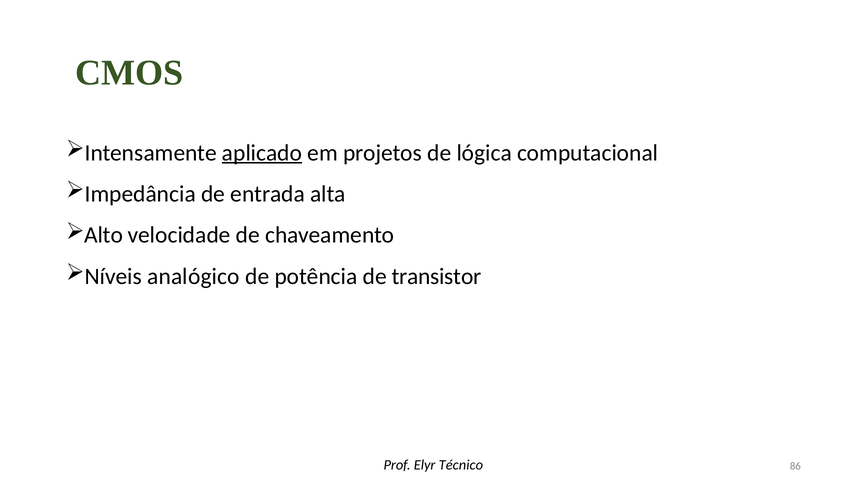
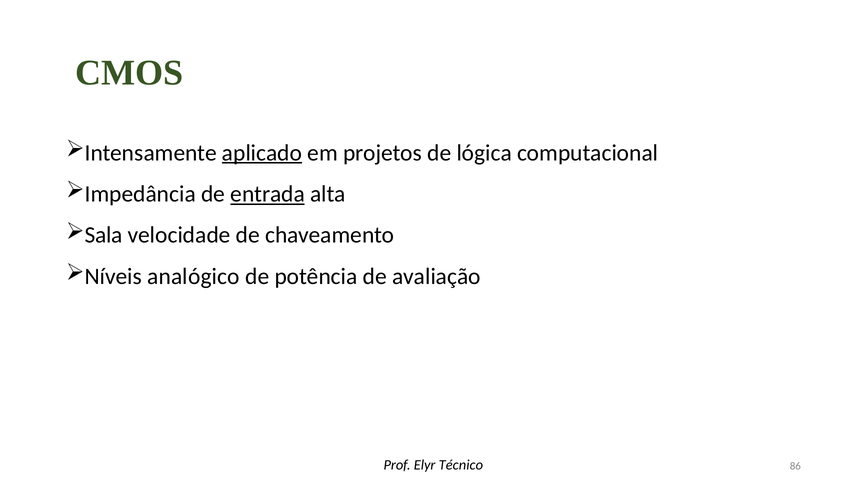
entrada underline: none -> present
Alto: Alto -> Sala
transistor: transistor -> avaliação
